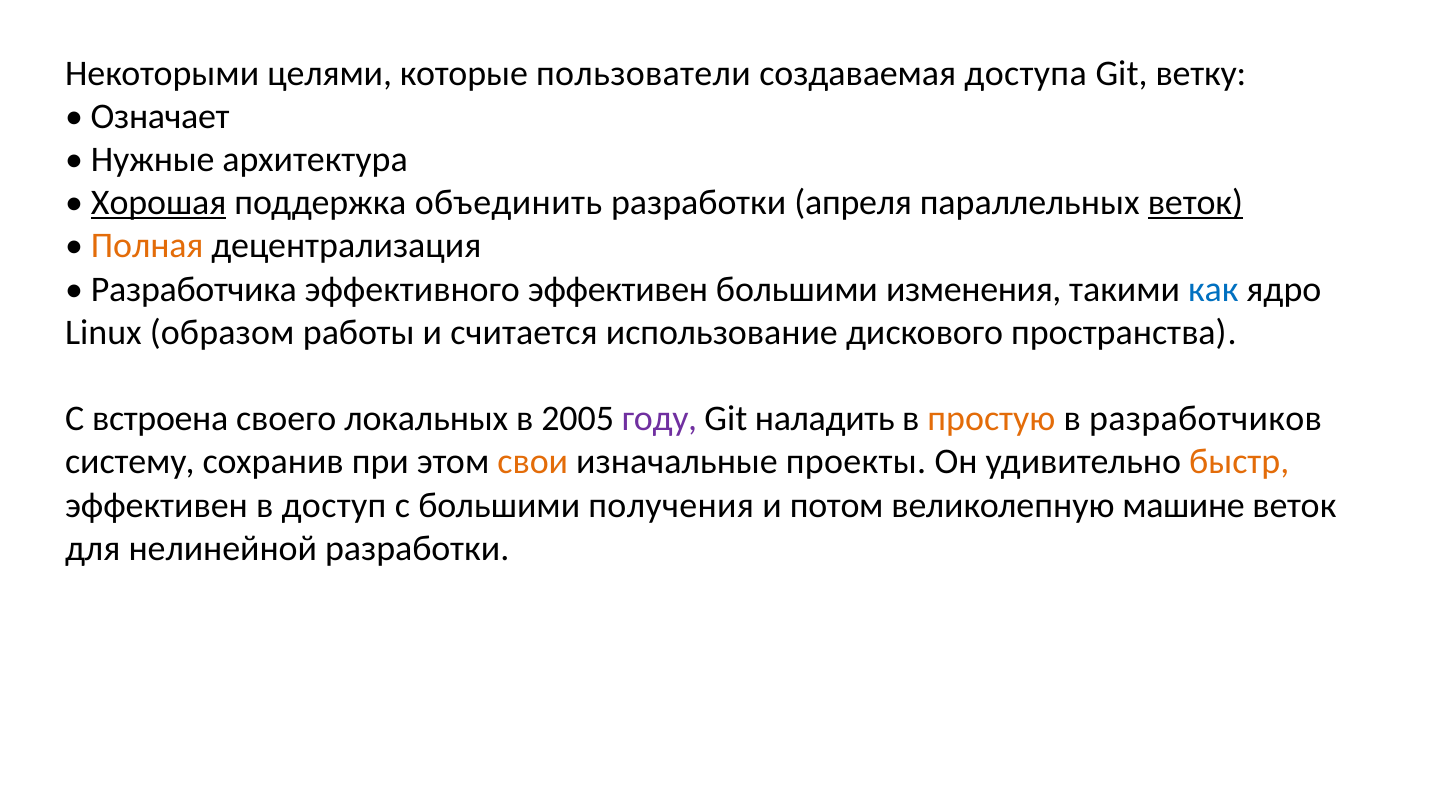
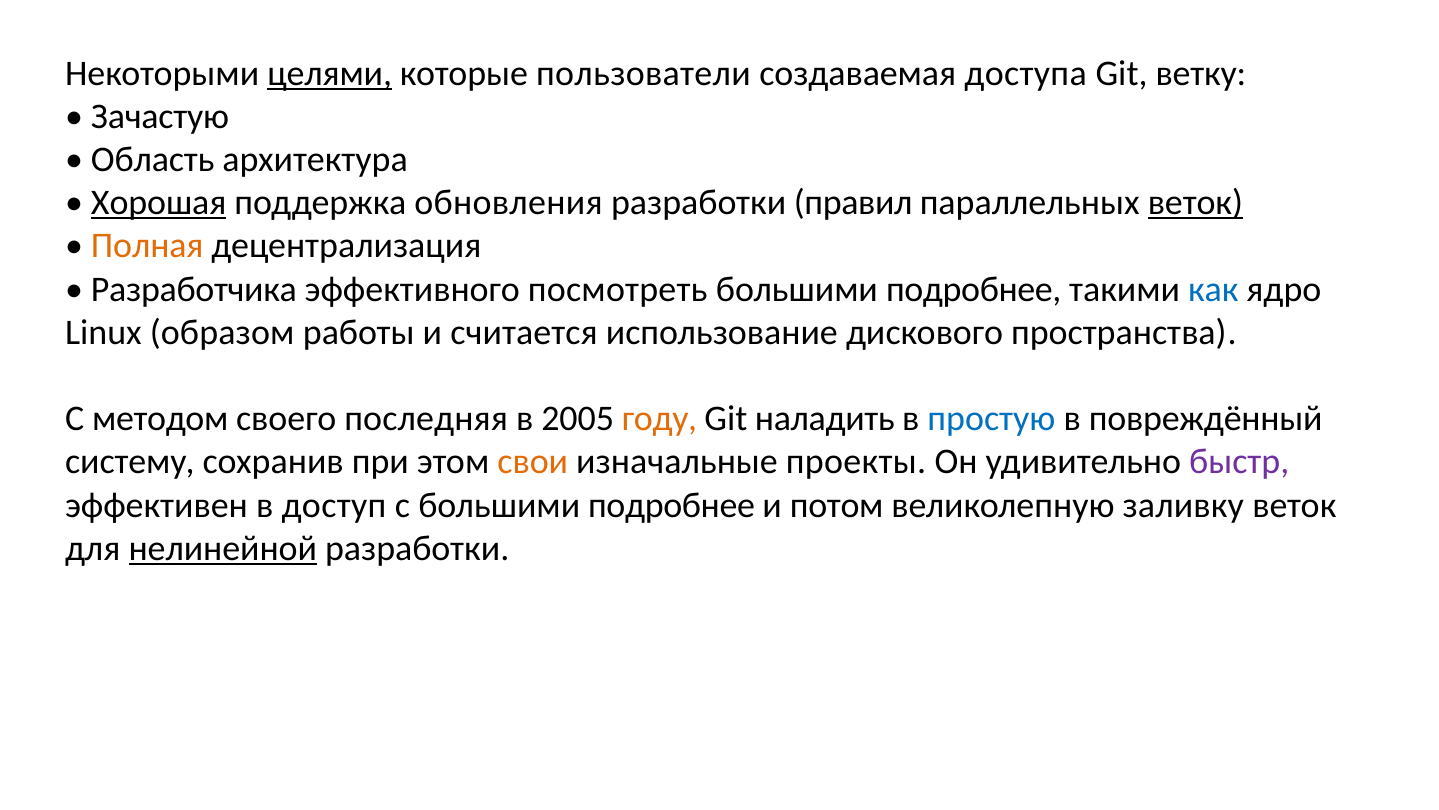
целями underline: none -> present
Означает: Означает -> Зачастую
Нужные: Нужные -> Область
объединить: объединить -> обновления
апреля: апреля -> правил
эффективного эффективен: эффективен -> посмотреть
изменения at (974, 289): изменения -> подробнее
встроена: встроена -> методом
локальных: локальных -> последняя
году colour: purple -> orange
простую colour: orange -> blue
разработчиков: разработчиков -> повреждённый
быстр colour: orange -> purple
с большими получения: получения -> подробнее
машине: машине -> заливку
нелинейной underline: none -> present
